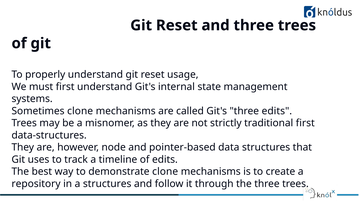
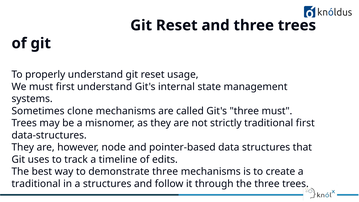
three edits: edits -> must
demonstrate clone: clone -> three
repository at (36, 184): repository -> traditional
